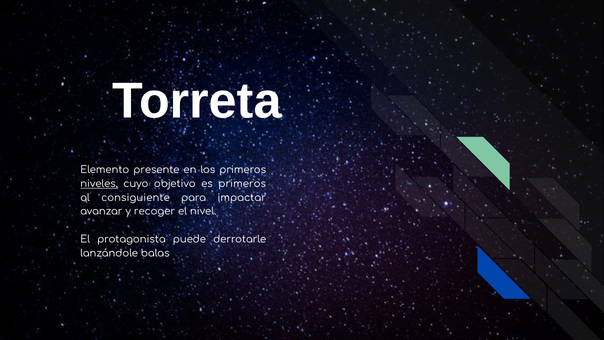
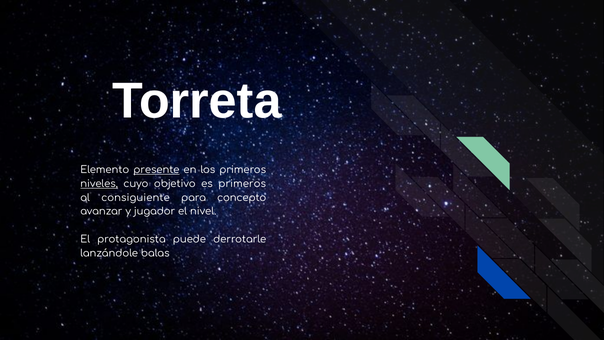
presente underline: none -> present
impactar: impactar -> concepto
recoger: recoger -> jugador
